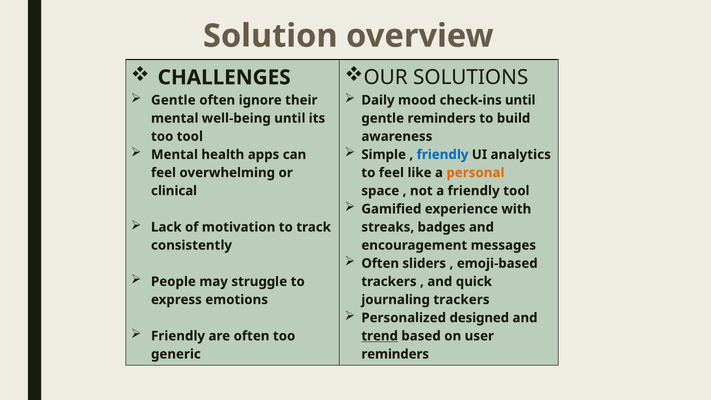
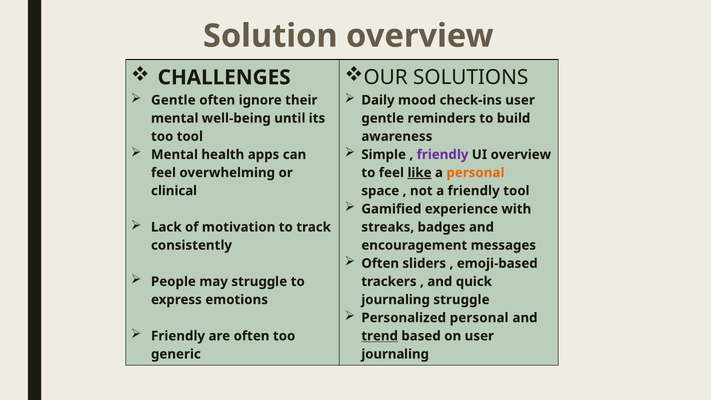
check-ins until: until -> user
friendly at (443, 155) colour: blue -> purple
UI analytics: analytics -> overview
like underline: none -> present
journaling trackers: trackers -> struggle
Personalized designed: designed -> personal
reminders at (395, 354): reminders -> journaling
